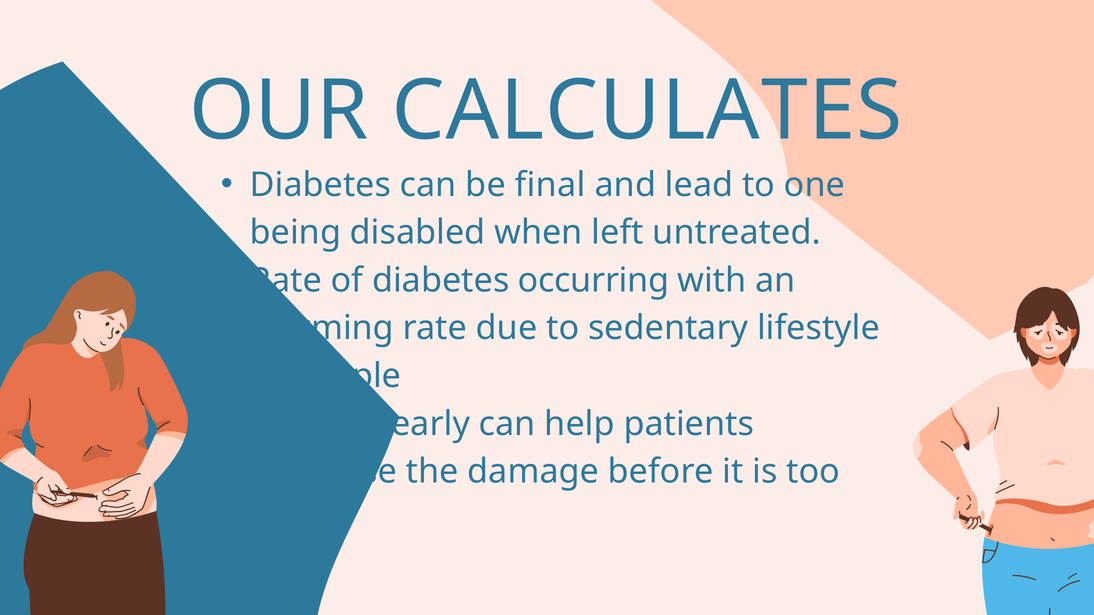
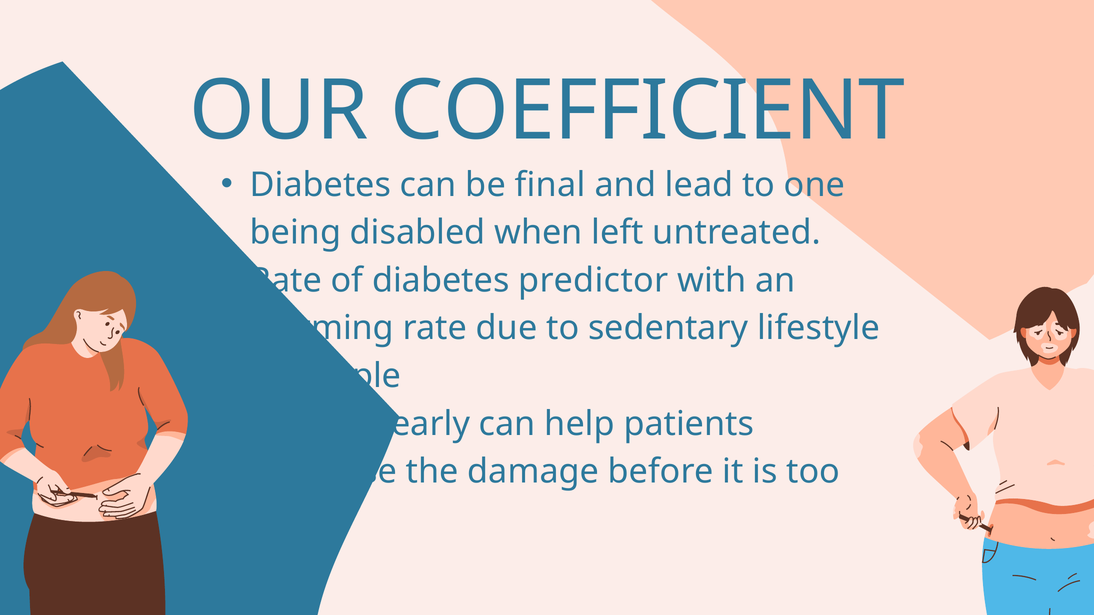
CALCULATES: CALCULATES -> COEFFICIENT
occurring: occurring -> predictor
